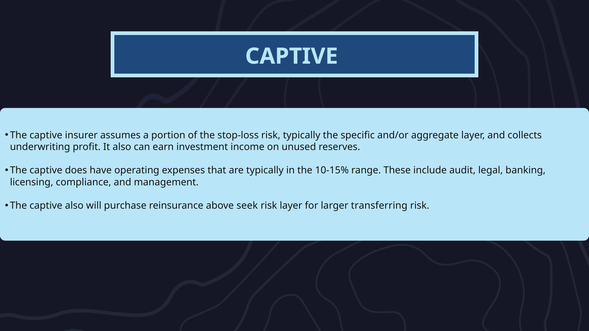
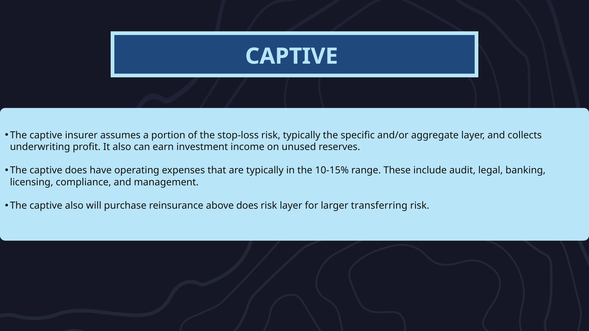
above seek: seek -> does
